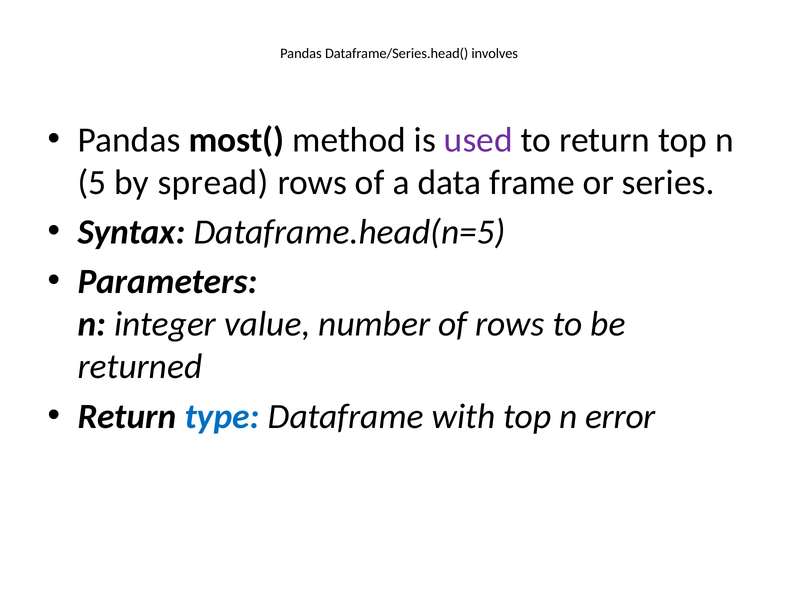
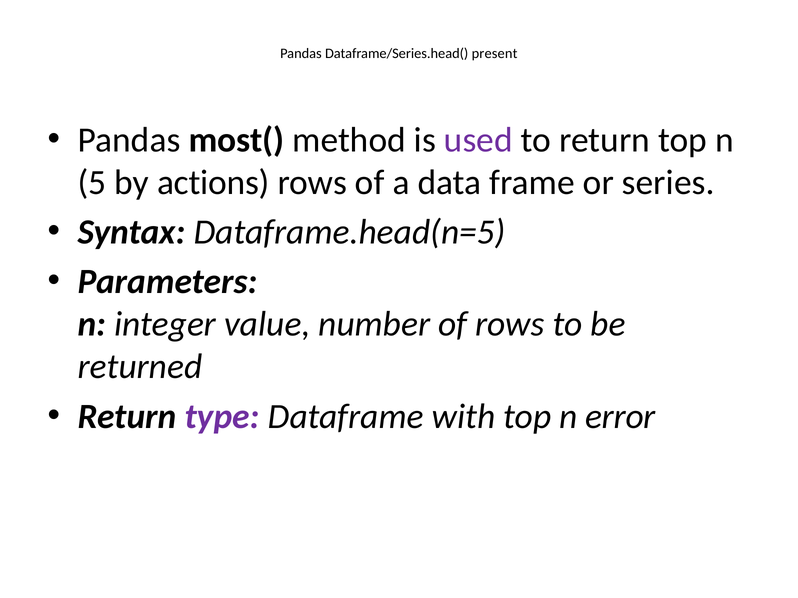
involves: involves -> present
spread: spread -> actions
type colour: blue -> purple
